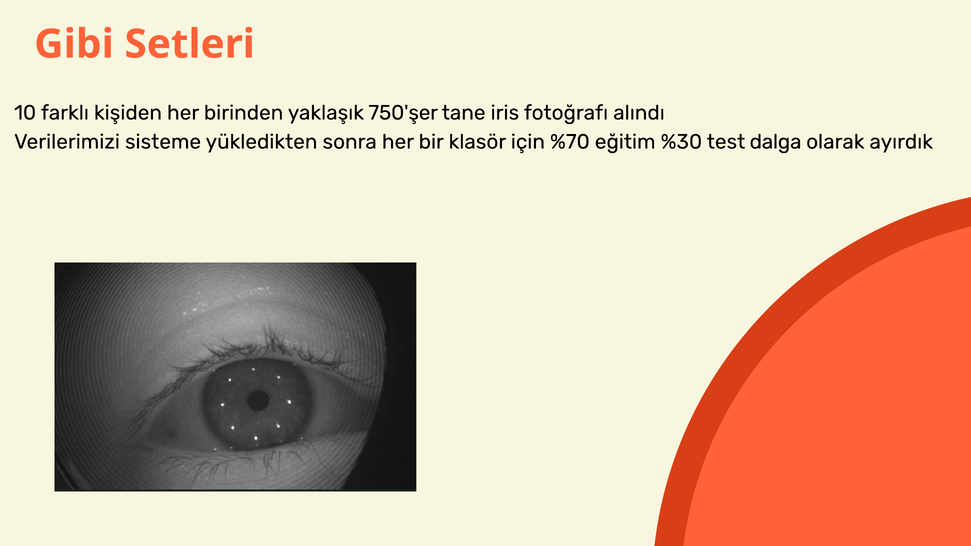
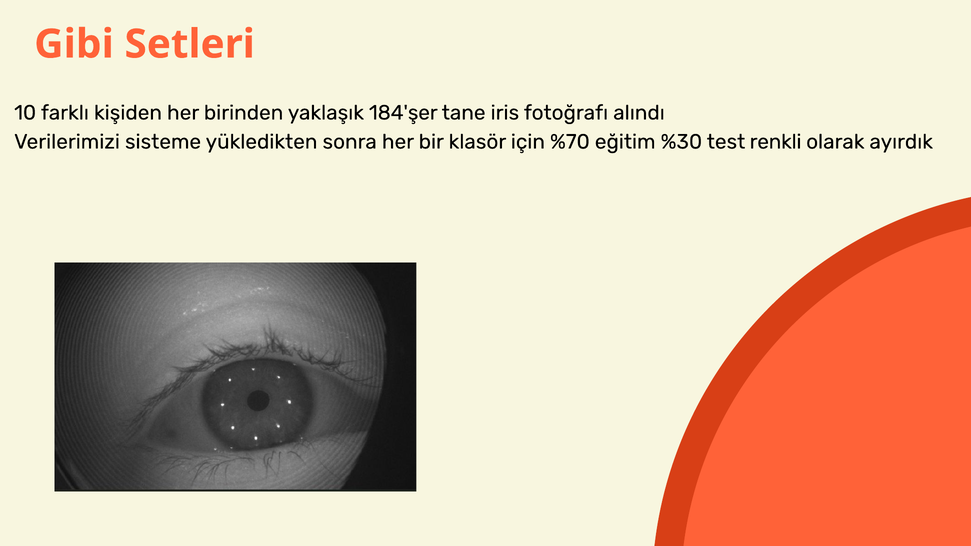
750'şer: 750'şer -> 184'şer
dalga: dalga -> renkli
